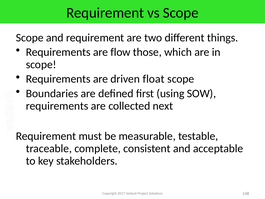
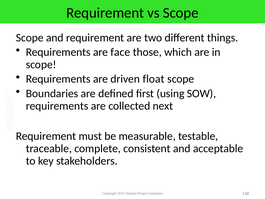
flow: flow -> face
